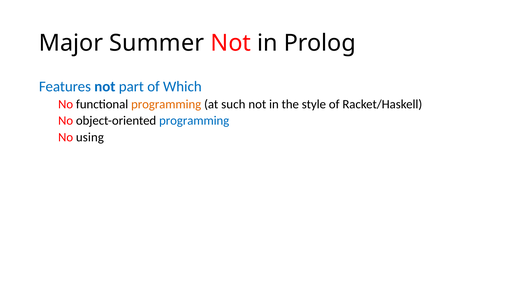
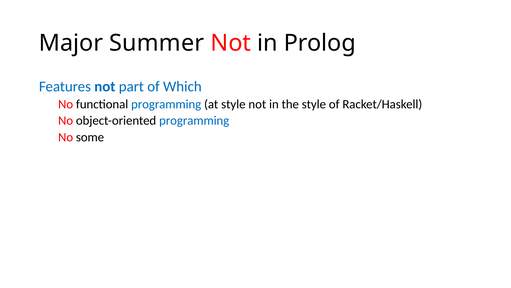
programming at (166, 104) colour: orange -> blue
at such: such -> style
using: using -> some
